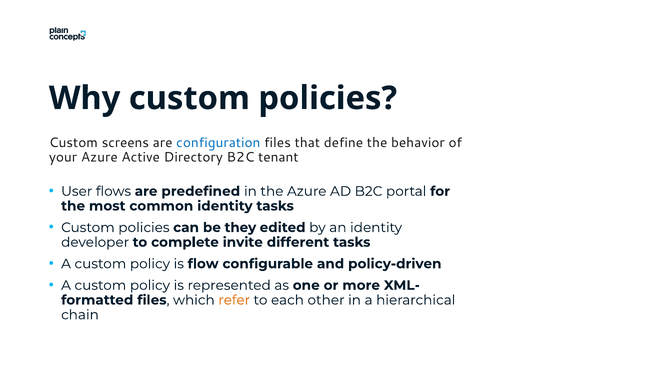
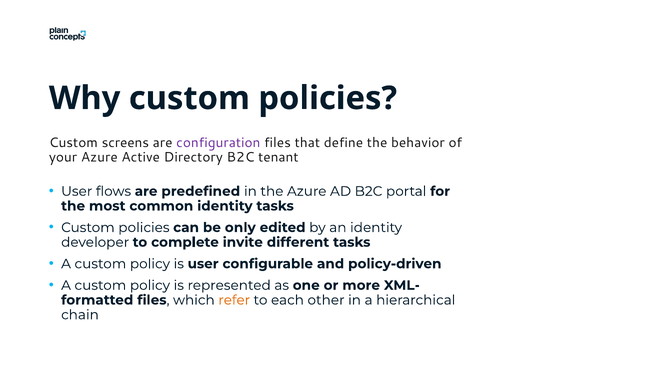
configuration colour: blue -> purple
they: they -> only
is flow: flow -> user
